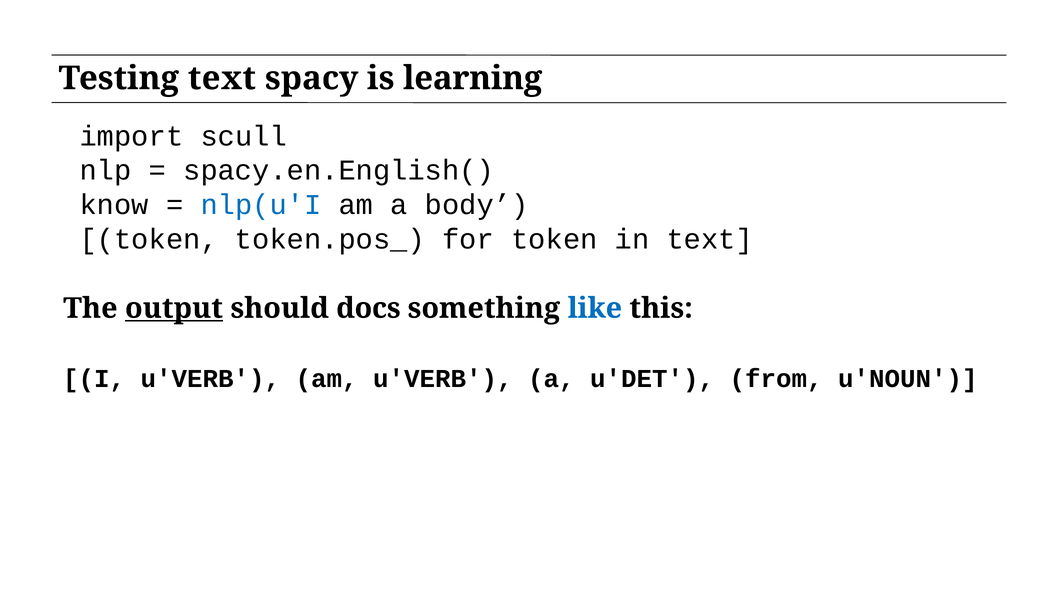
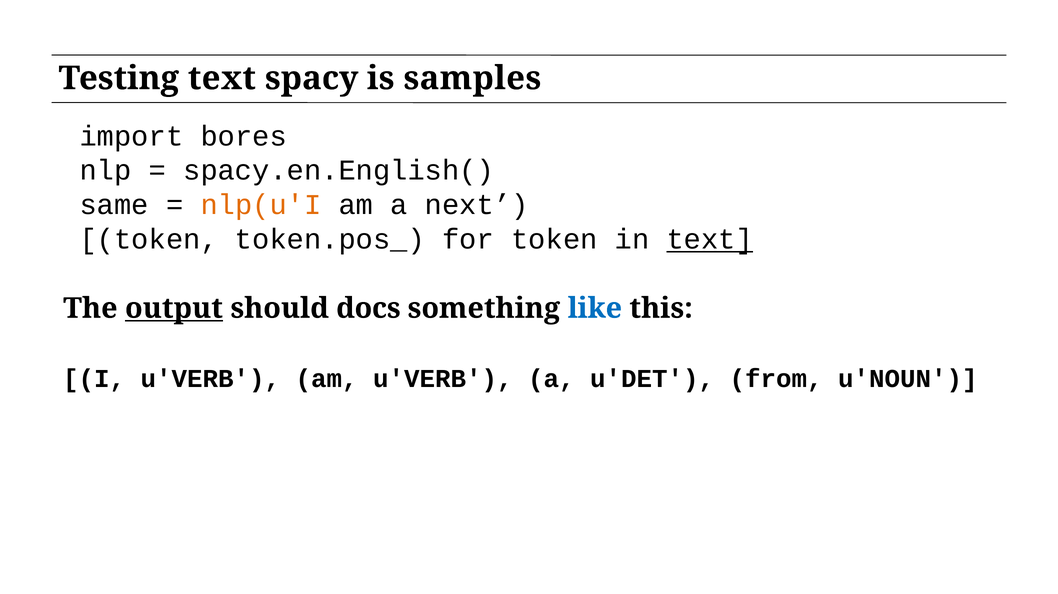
learning: learning -> samples
scull: scull -> bores
know: know -> same
nlp(u'I colour: blue -> orange
body: body -> next
text at (710, 239) underline: none -> present
